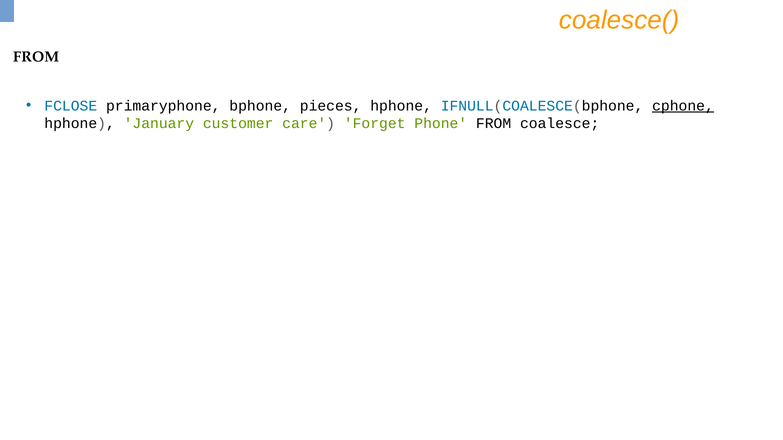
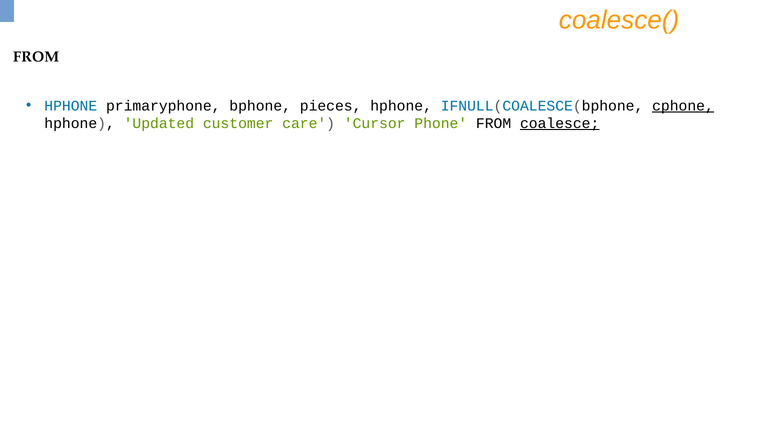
FCLOSE at (71, 106): FCLOSE -> HPHONE
January: January -> Updated
Forget: Forget -> Cursor
coalesce underline: none -> present
